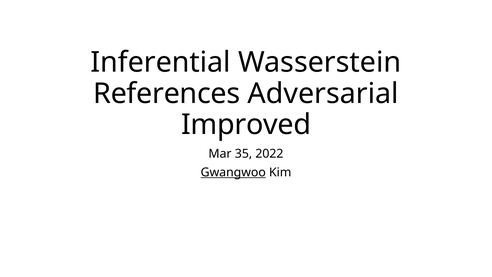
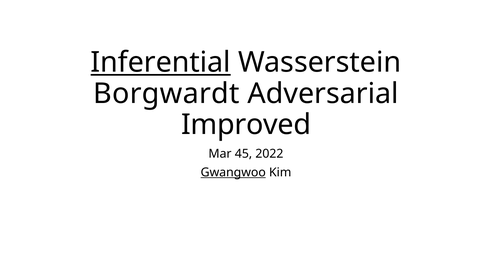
Inferential underline: none -> present
References: References -> Borgwardt
35: 35 -> 45
